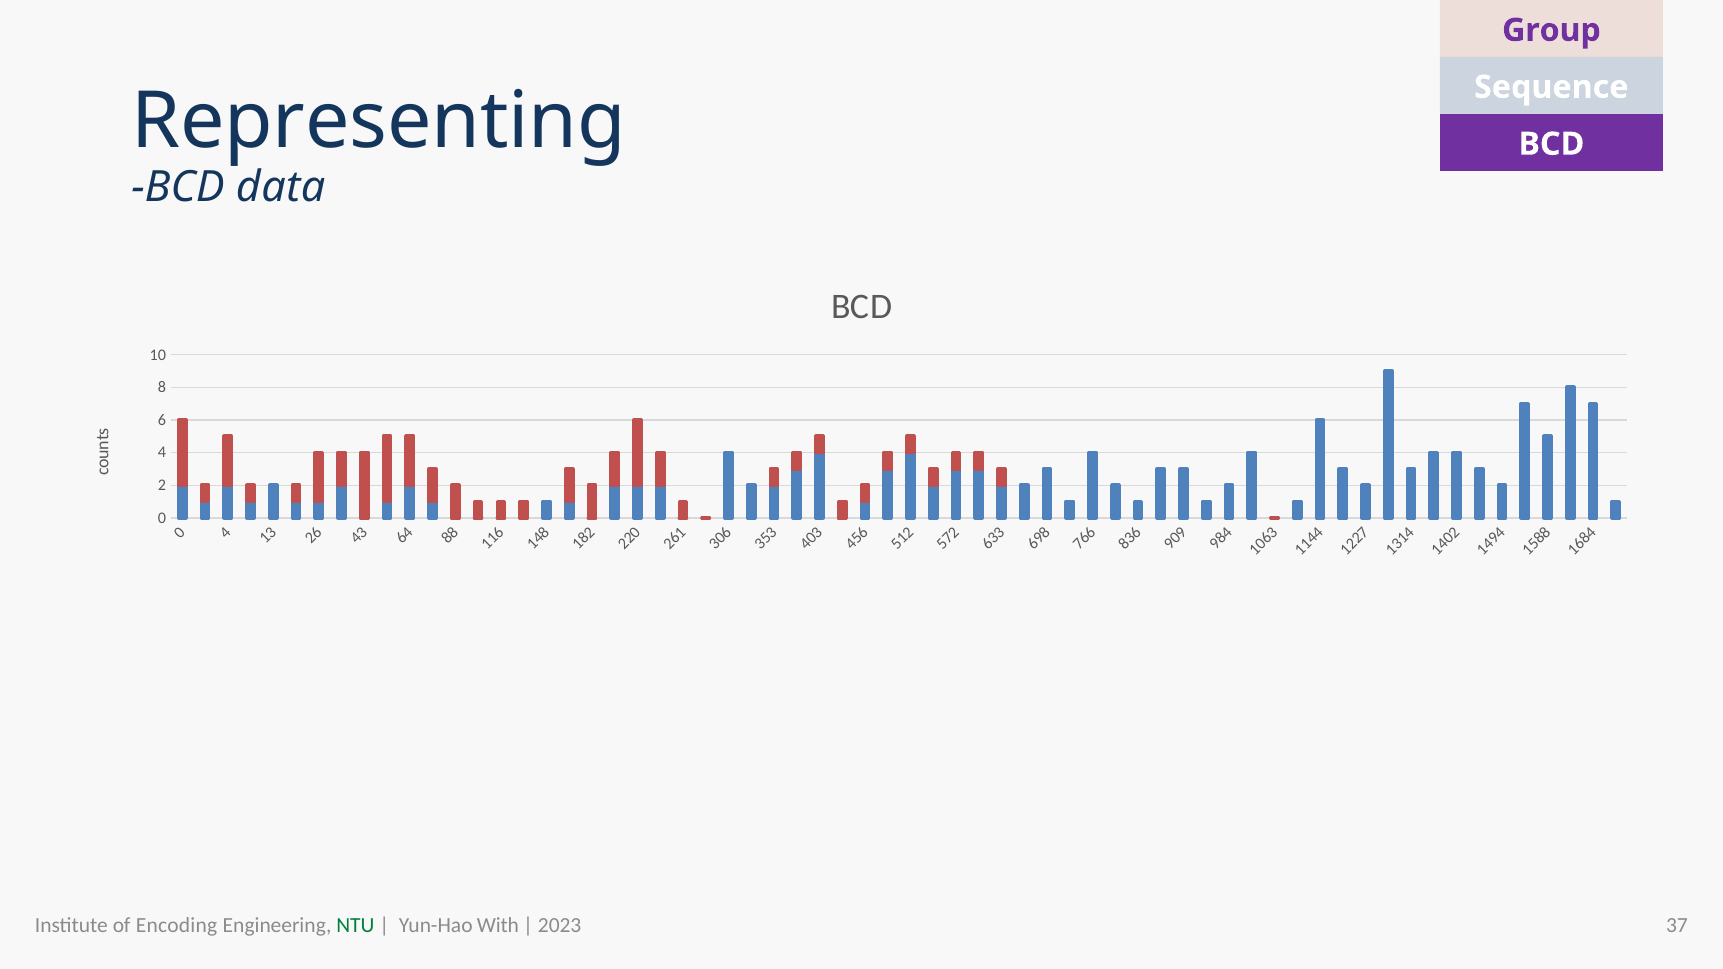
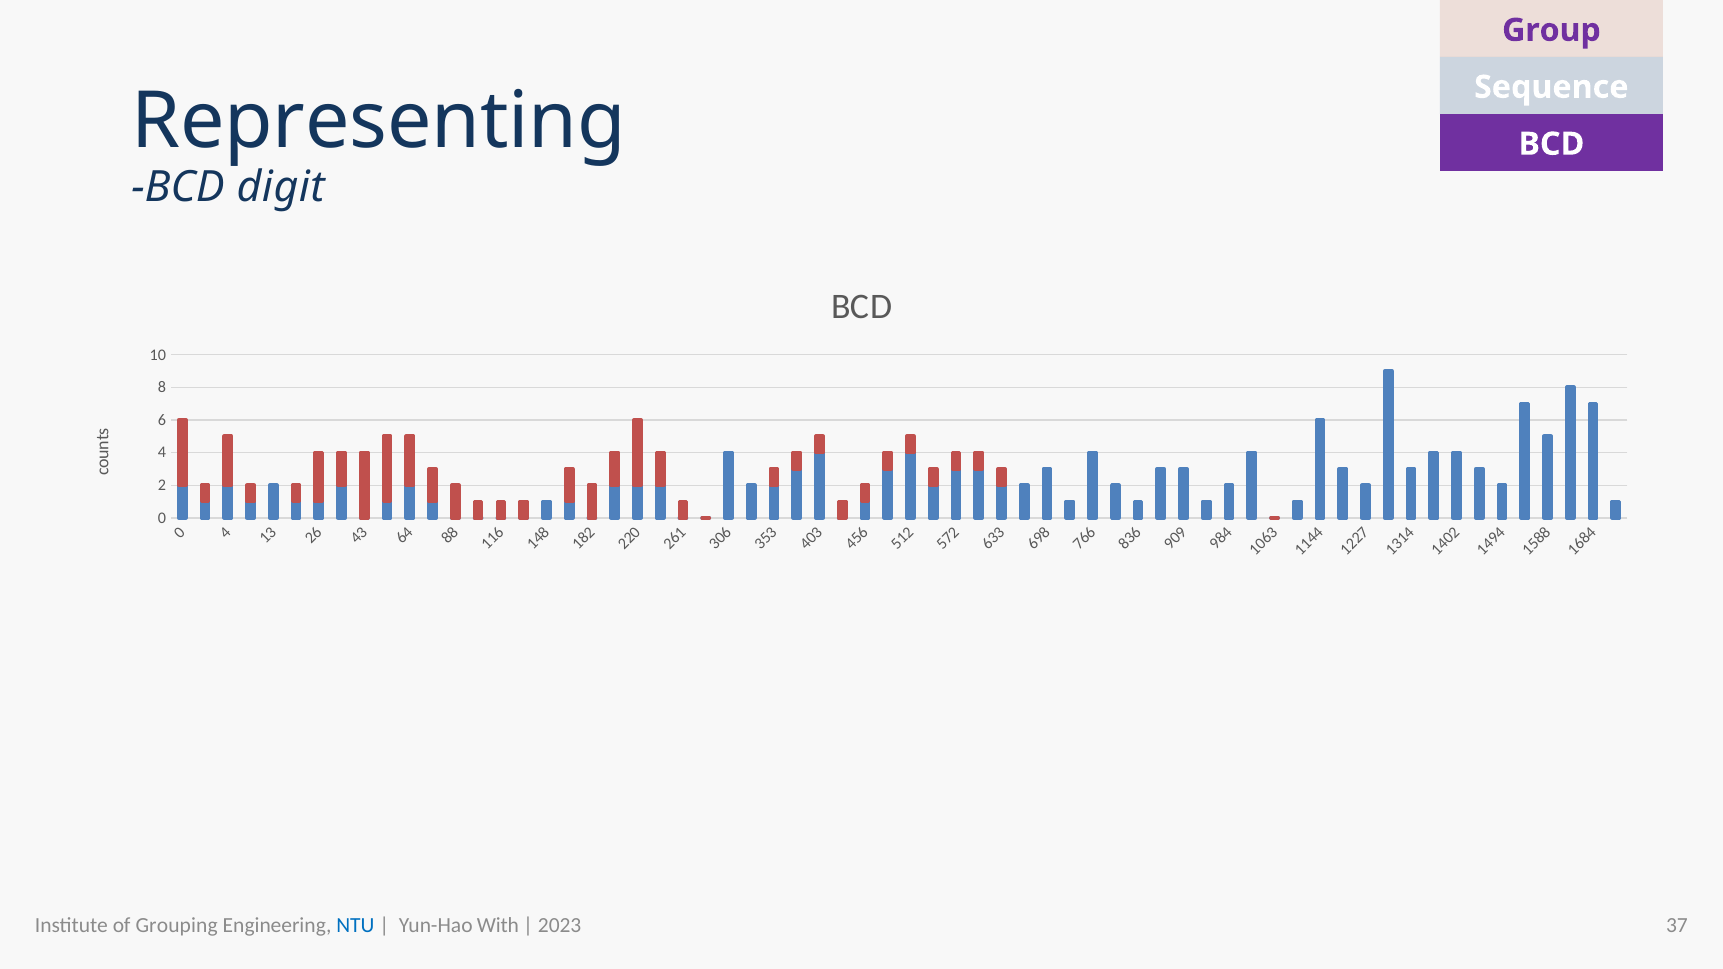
data: data -> digit
Encoding: Encoding -> Grouping
NTU colour: green -> blue
